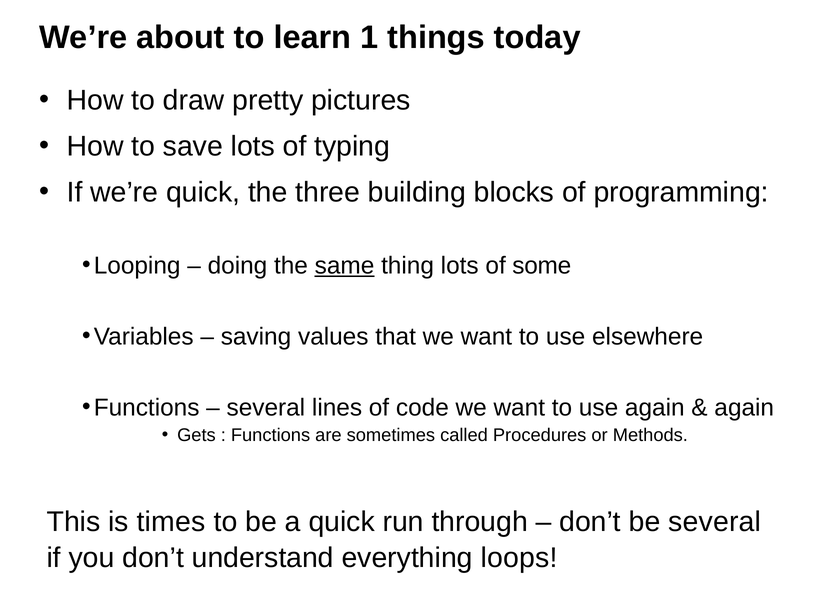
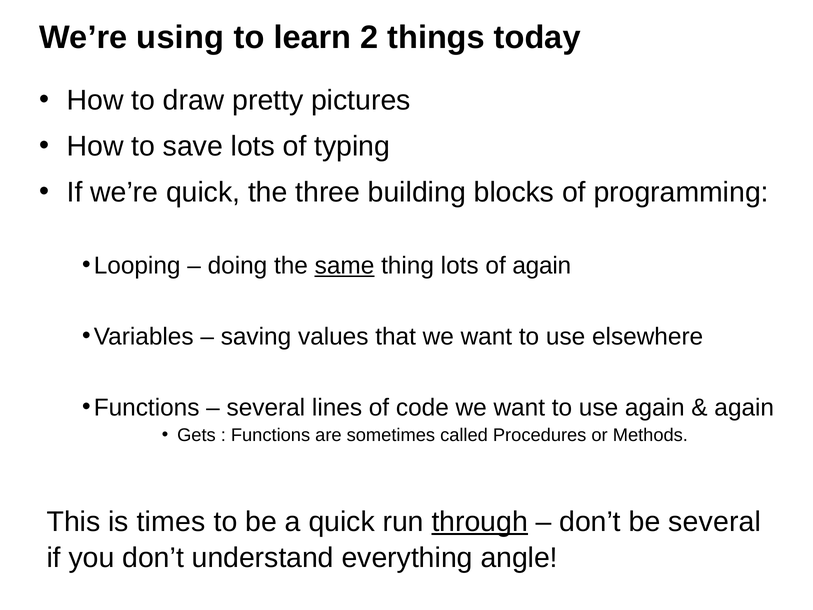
about: about -> using
1: 1 -> 2
of some: some -> again
through underline: none -> present
loops: loops -> angle
